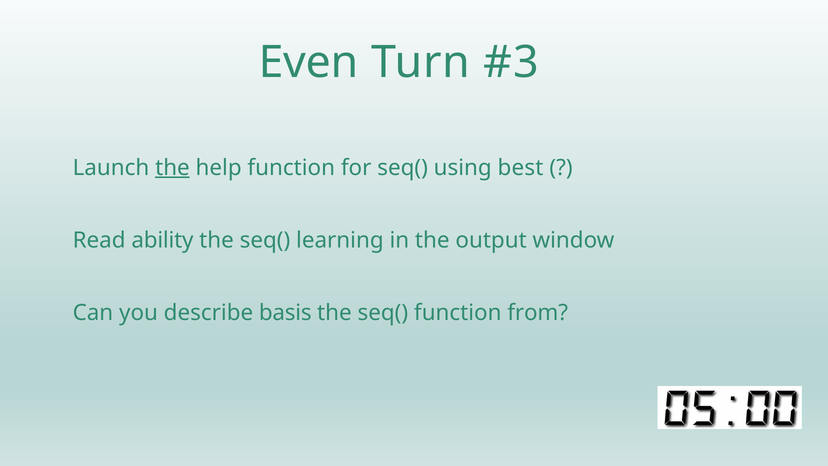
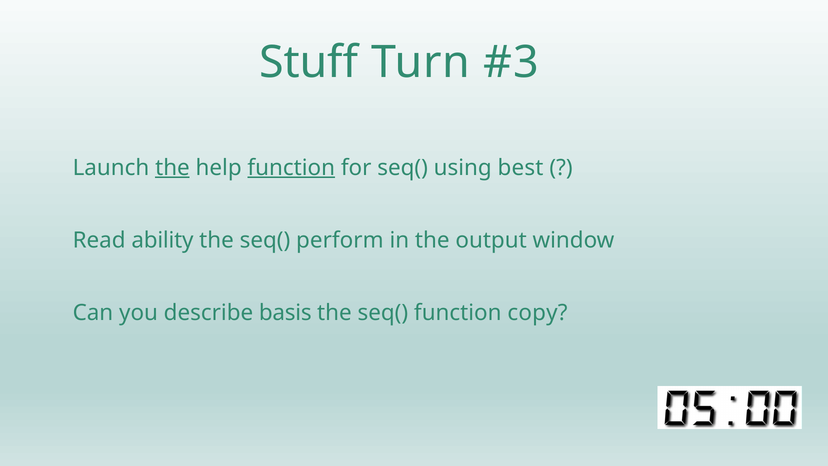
Even: Even -> Stuff
function at (291, 168) underline: none -> present
learning: learning -> perform
from: from -> copy
